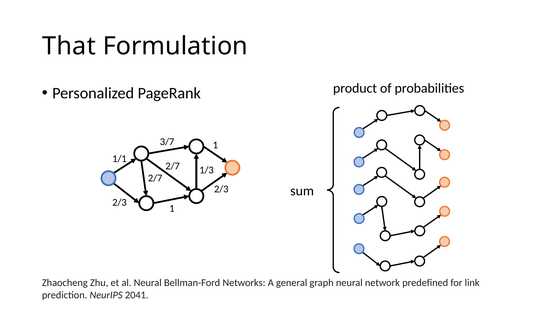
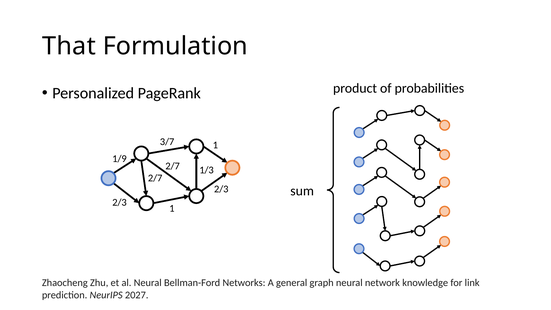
1/1: 1/1 -> 1/9
predefined: predefined -> knowledge
2041: 2041 -> 2027
